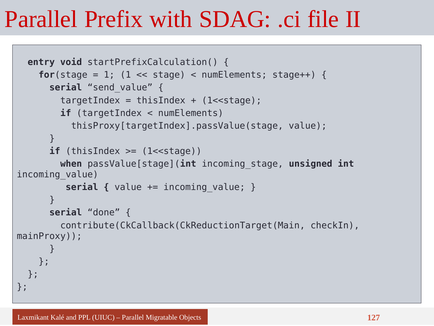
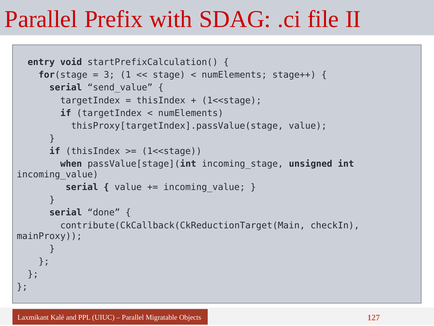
1 at (109, 75): 1 -> 3
